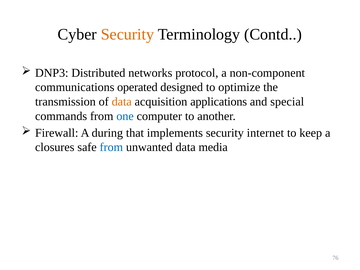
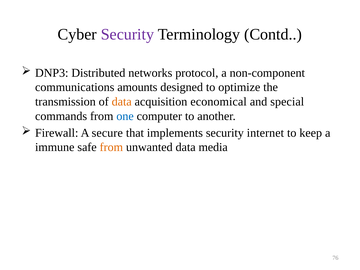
Security at (127, 34) colour: orange -> purple
operated: operated -> amounts
applications: applications -> economical
during: during -> secure
closures: closures -> immune
from at (111, 147) colour: blue -> orange
